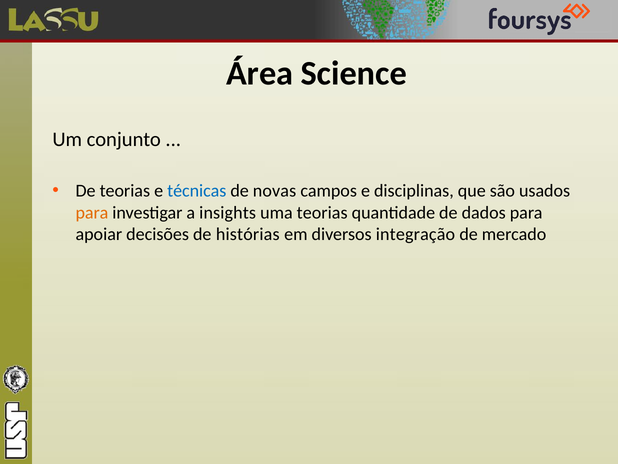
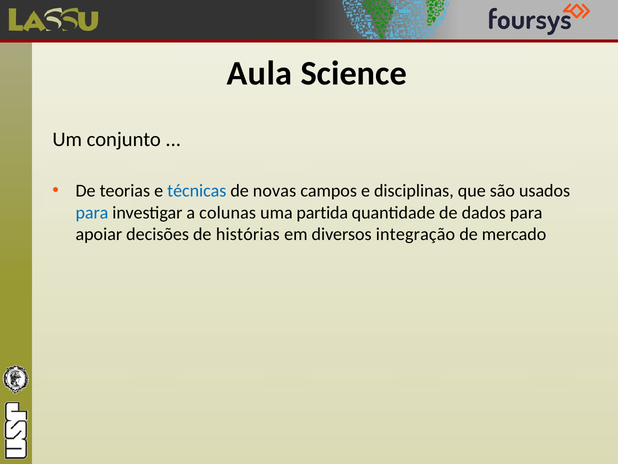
Área: Área -> Aula
para at (92, 212) colour: orange -> blue
insights: insights -> colunas
uma teorias: teorias -> partida
